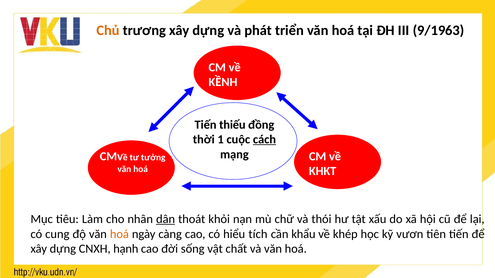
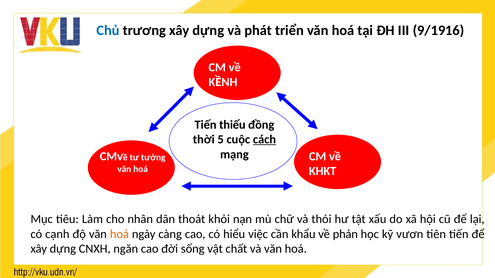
Chủ colour: orange -> blue
9/1963: 9/1963 -> 9/1916
1: 1 -> 5
dân underline: present -> none
cung: cung -> cạnh
tích: tích -> việc
khép: khép -> phản
hạnh: hạnh -> ngăn
